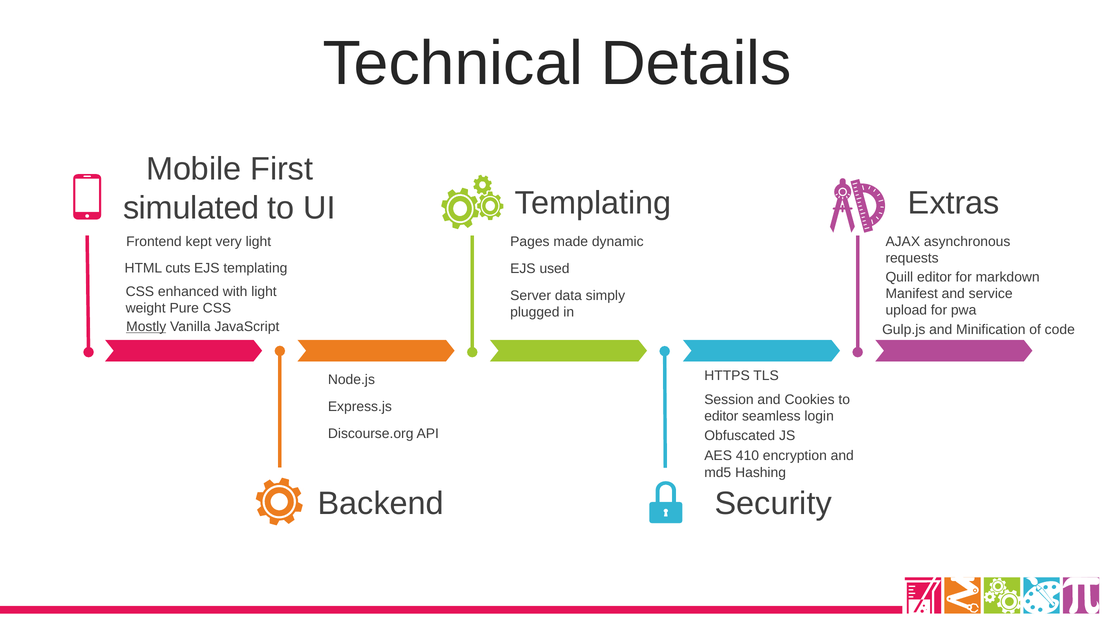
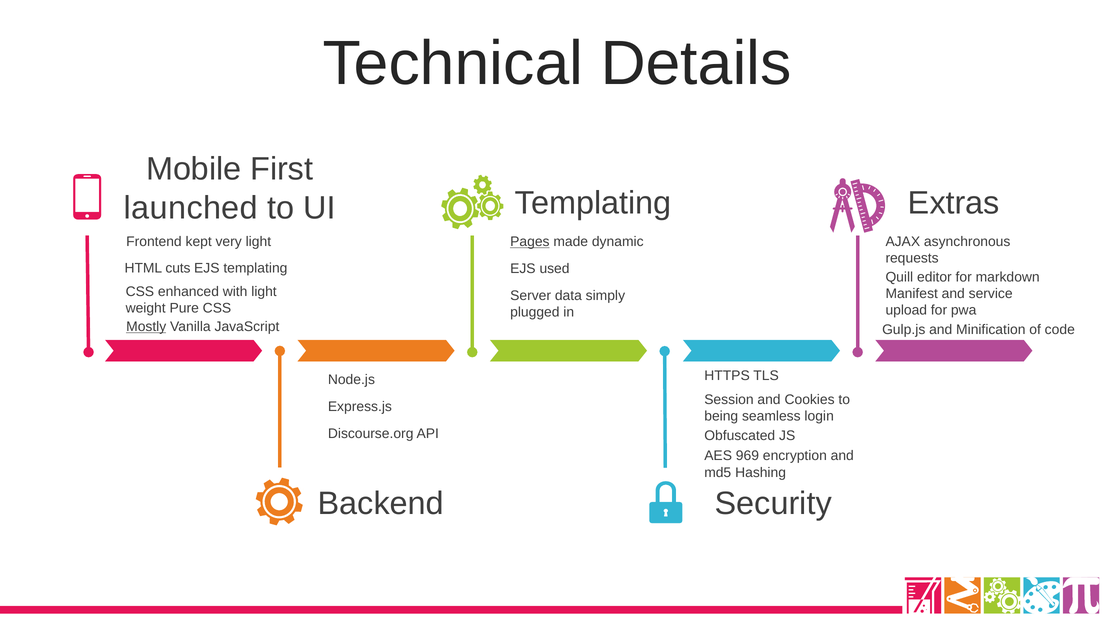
simulated: simulated -> launched
Pages underline: none -> present
editor at (721, 416): editor -> being
410: 410 -> 969
